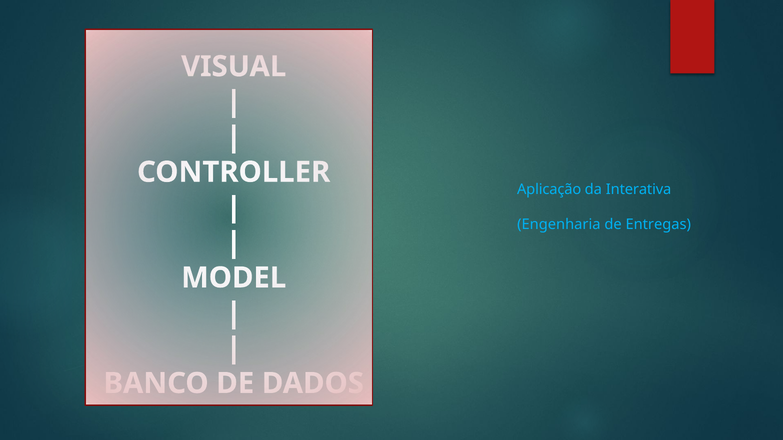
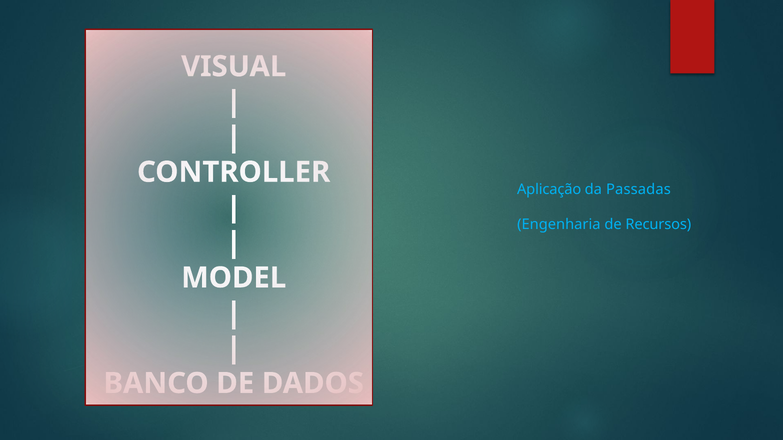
Interativa: Interativa -> Passadas
Entregas: Entregas -> Recursos
